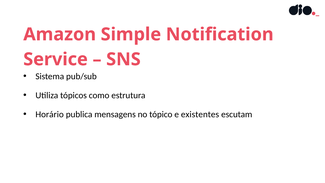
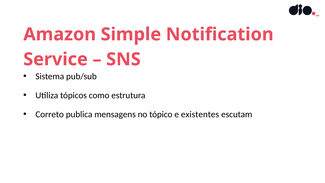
Horário: Horário -> Correto
